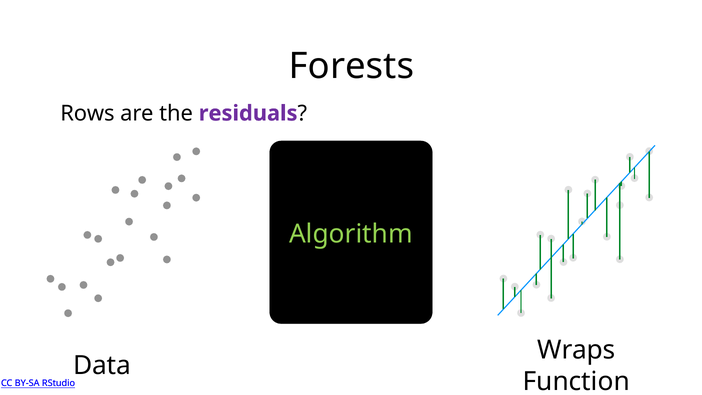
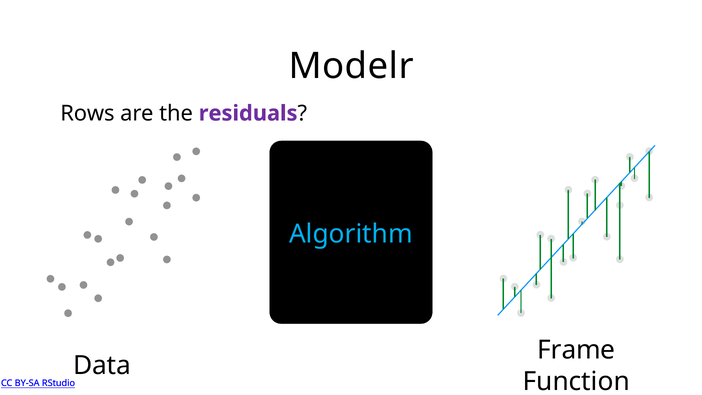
Forests: Forests -> Modelr
Algorithm colour: light green -> light blue
Wraps: Wraps -> Frame
